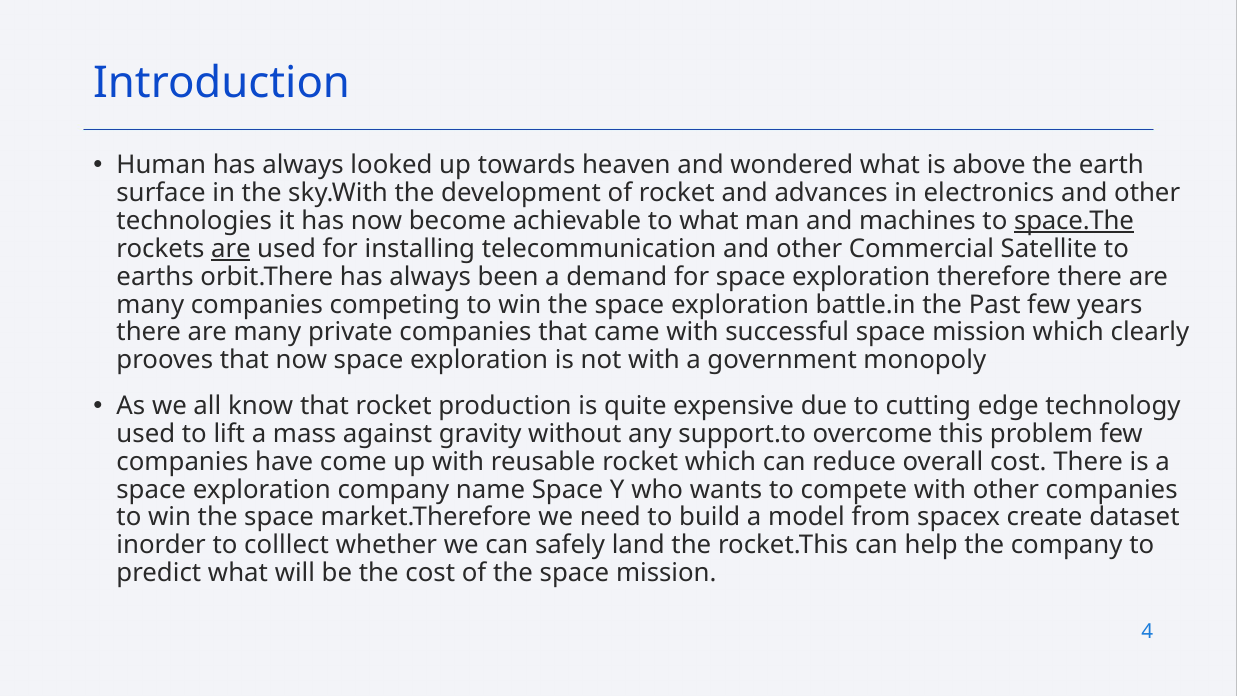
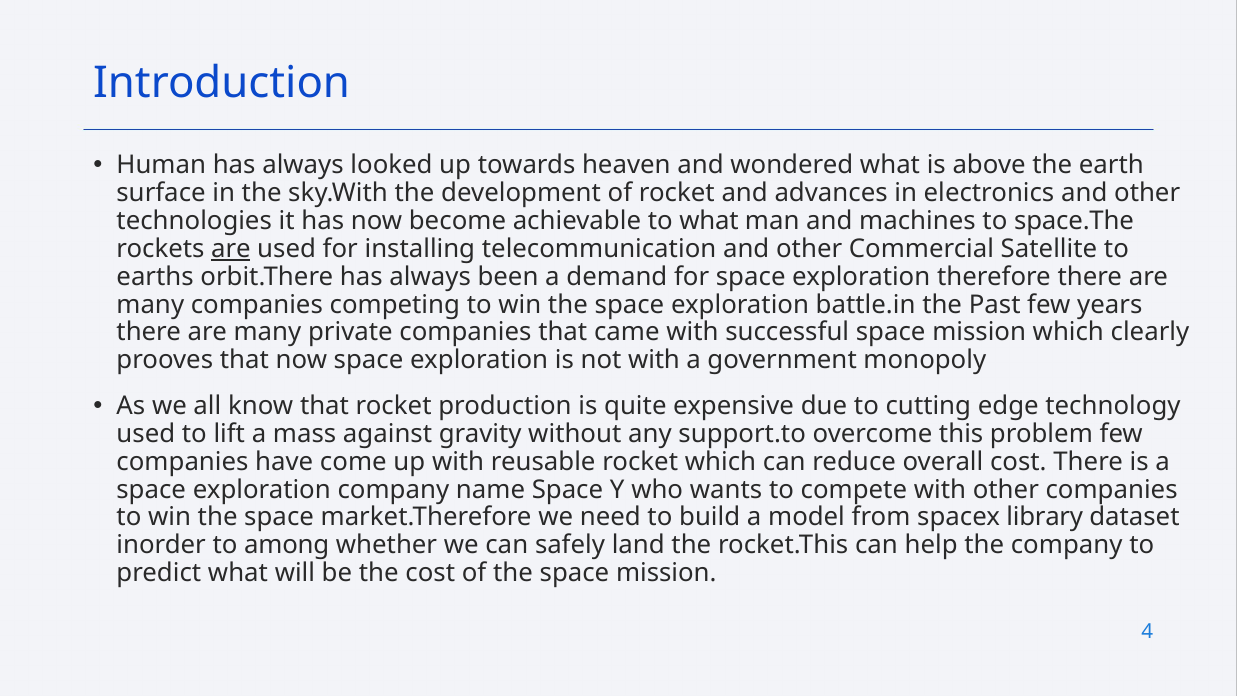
space.The underline: present -> none
create: create -> library
colllect: colllect -> among
